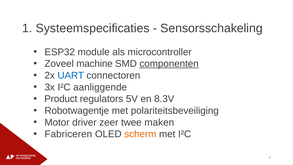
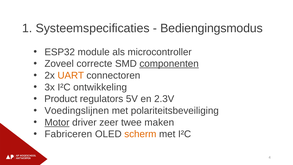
Sensorsschakeling: Sensorsschakeling -> Bediengingsmodus
machine: machine -> correcte
UART colour: blue -> orange
aanliggende: aanliggende -> ontwikkeling
8.3V: 8.3V -> 2.3V
Robotwagentje: Robotwagentje -> Voedingslijnen
Motor underline: none -> present
